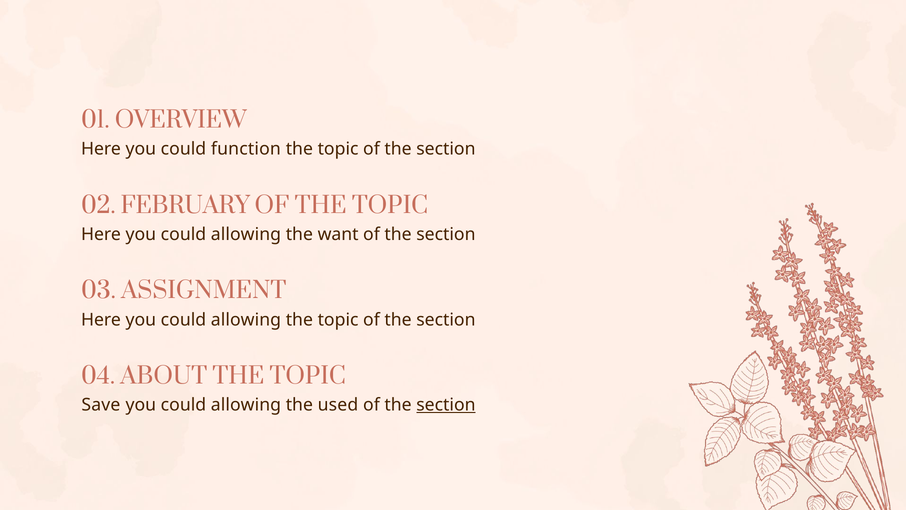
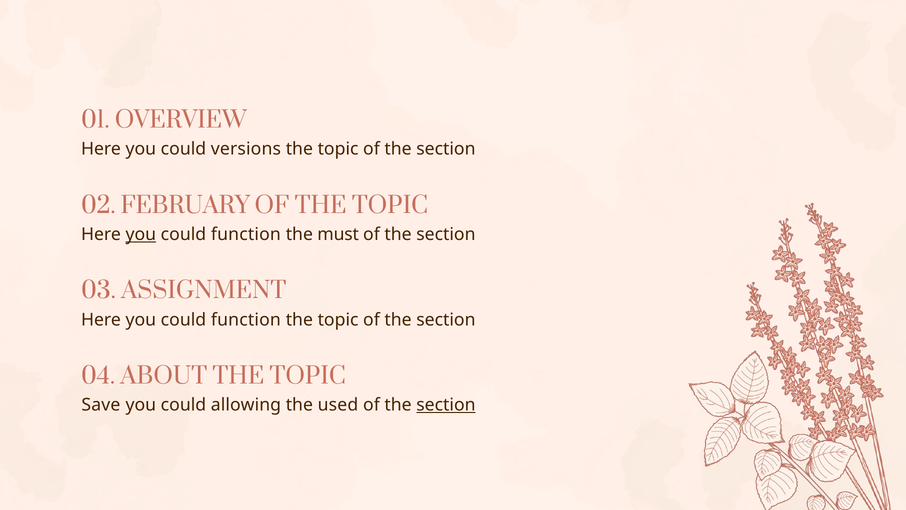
function: function -> versions
you at (141, 234) underline: none -> present
allowing at (246, 234): allowing -> function
want: want -> must
allowing at (246, 320): allowing -> function
